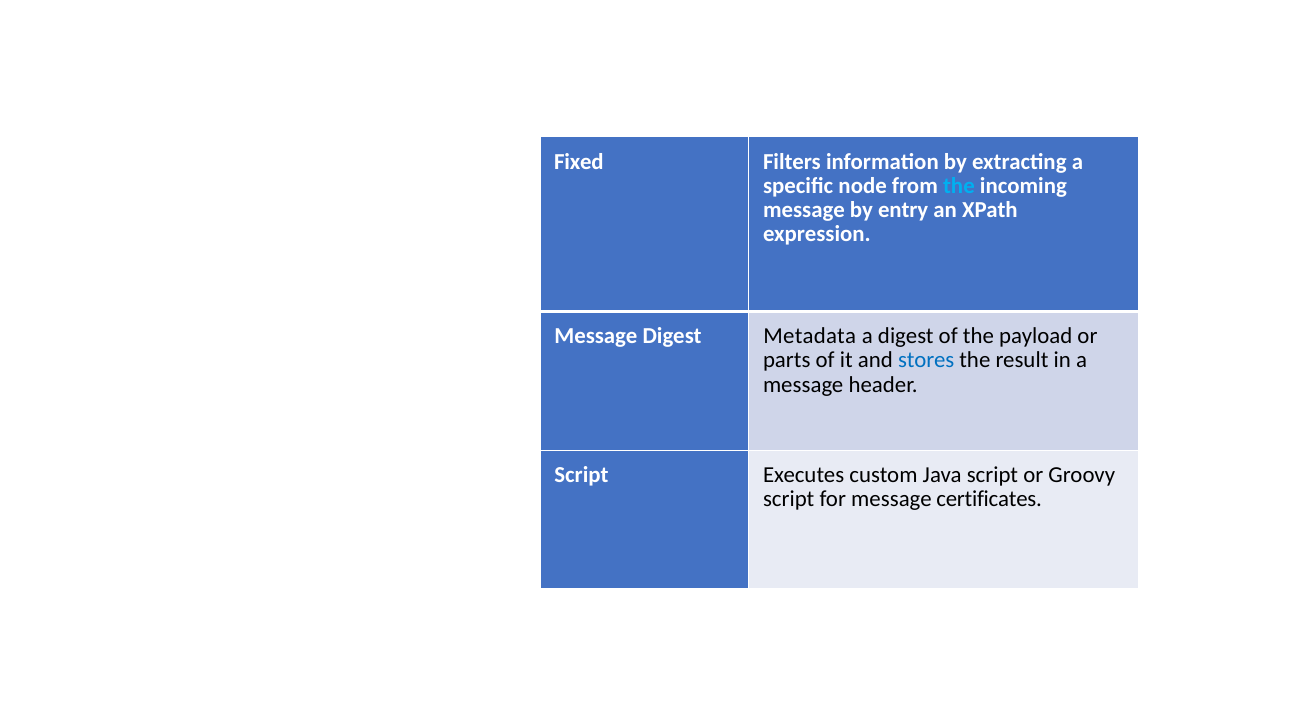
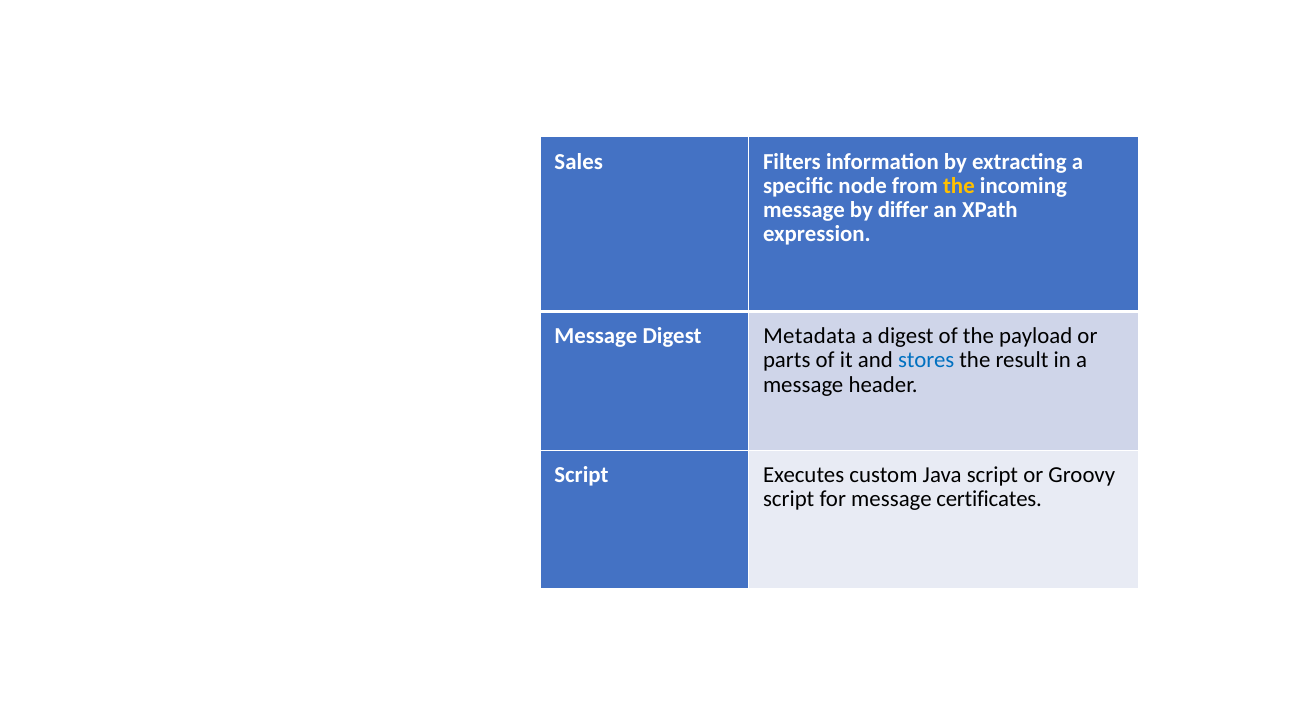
Fixed: Fixed -> Sales
the at (959, 186) colour: light blue -> yellow
entry: entry -> differ
